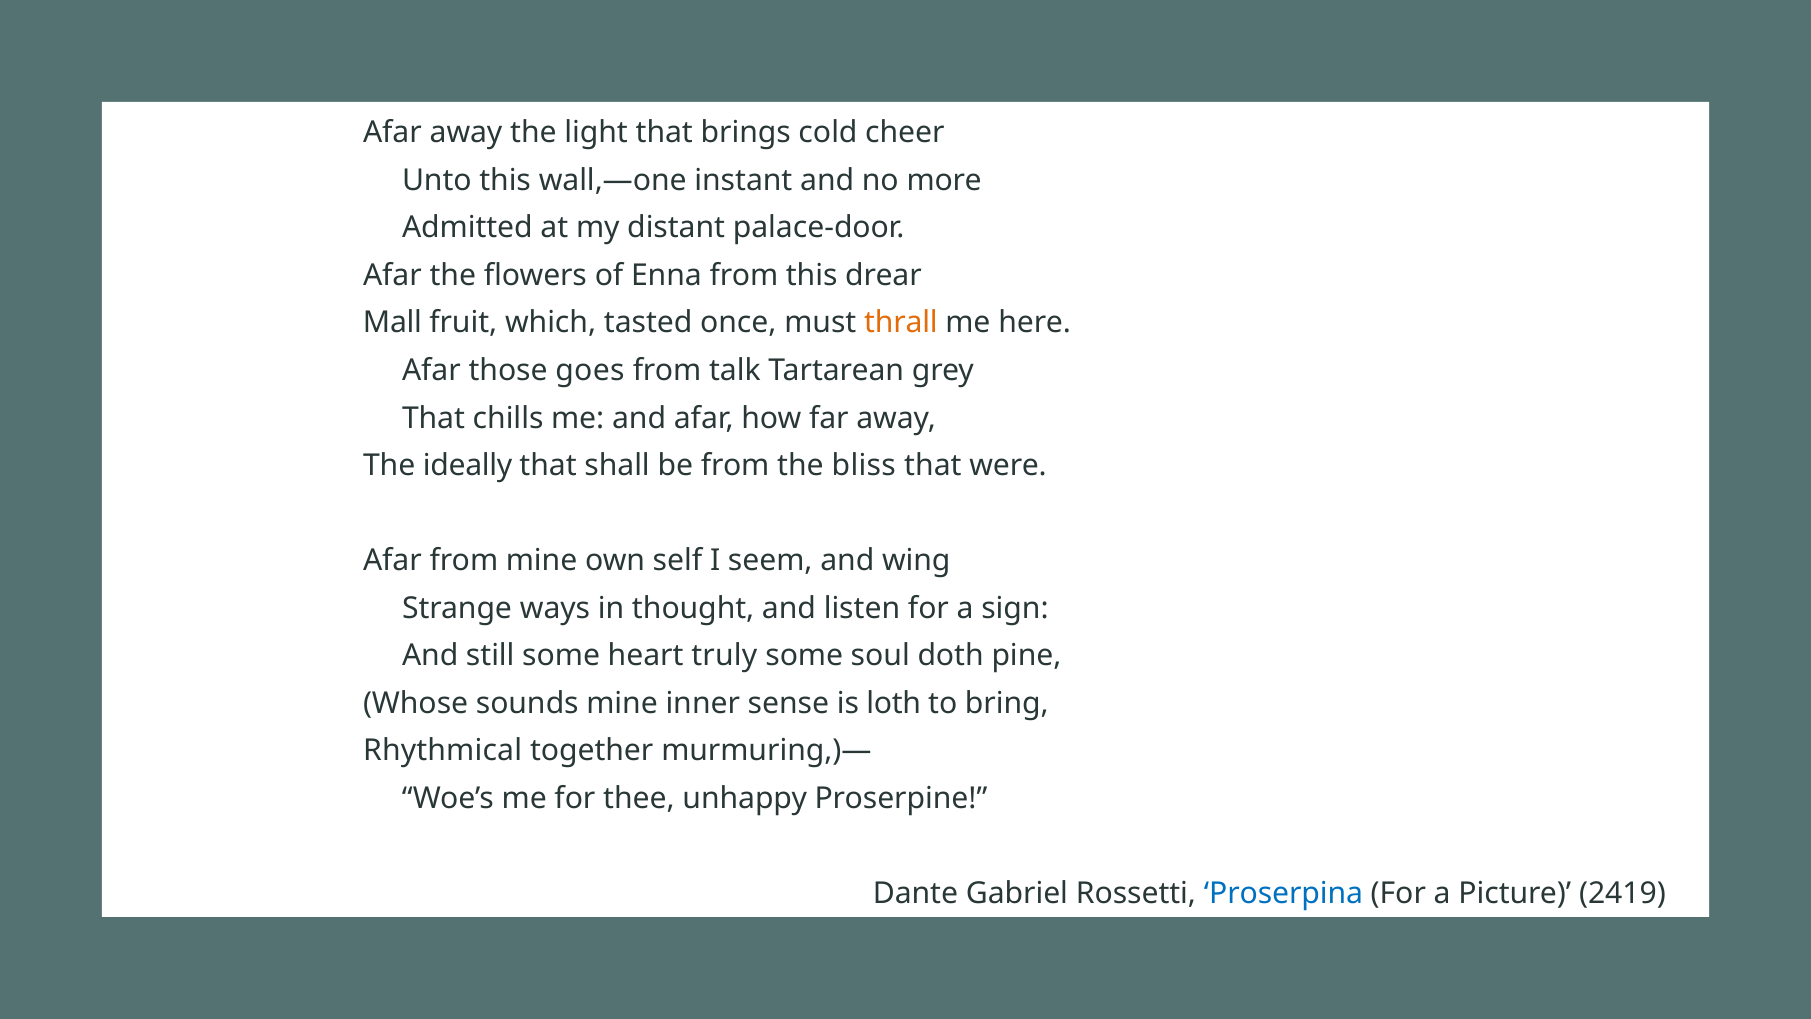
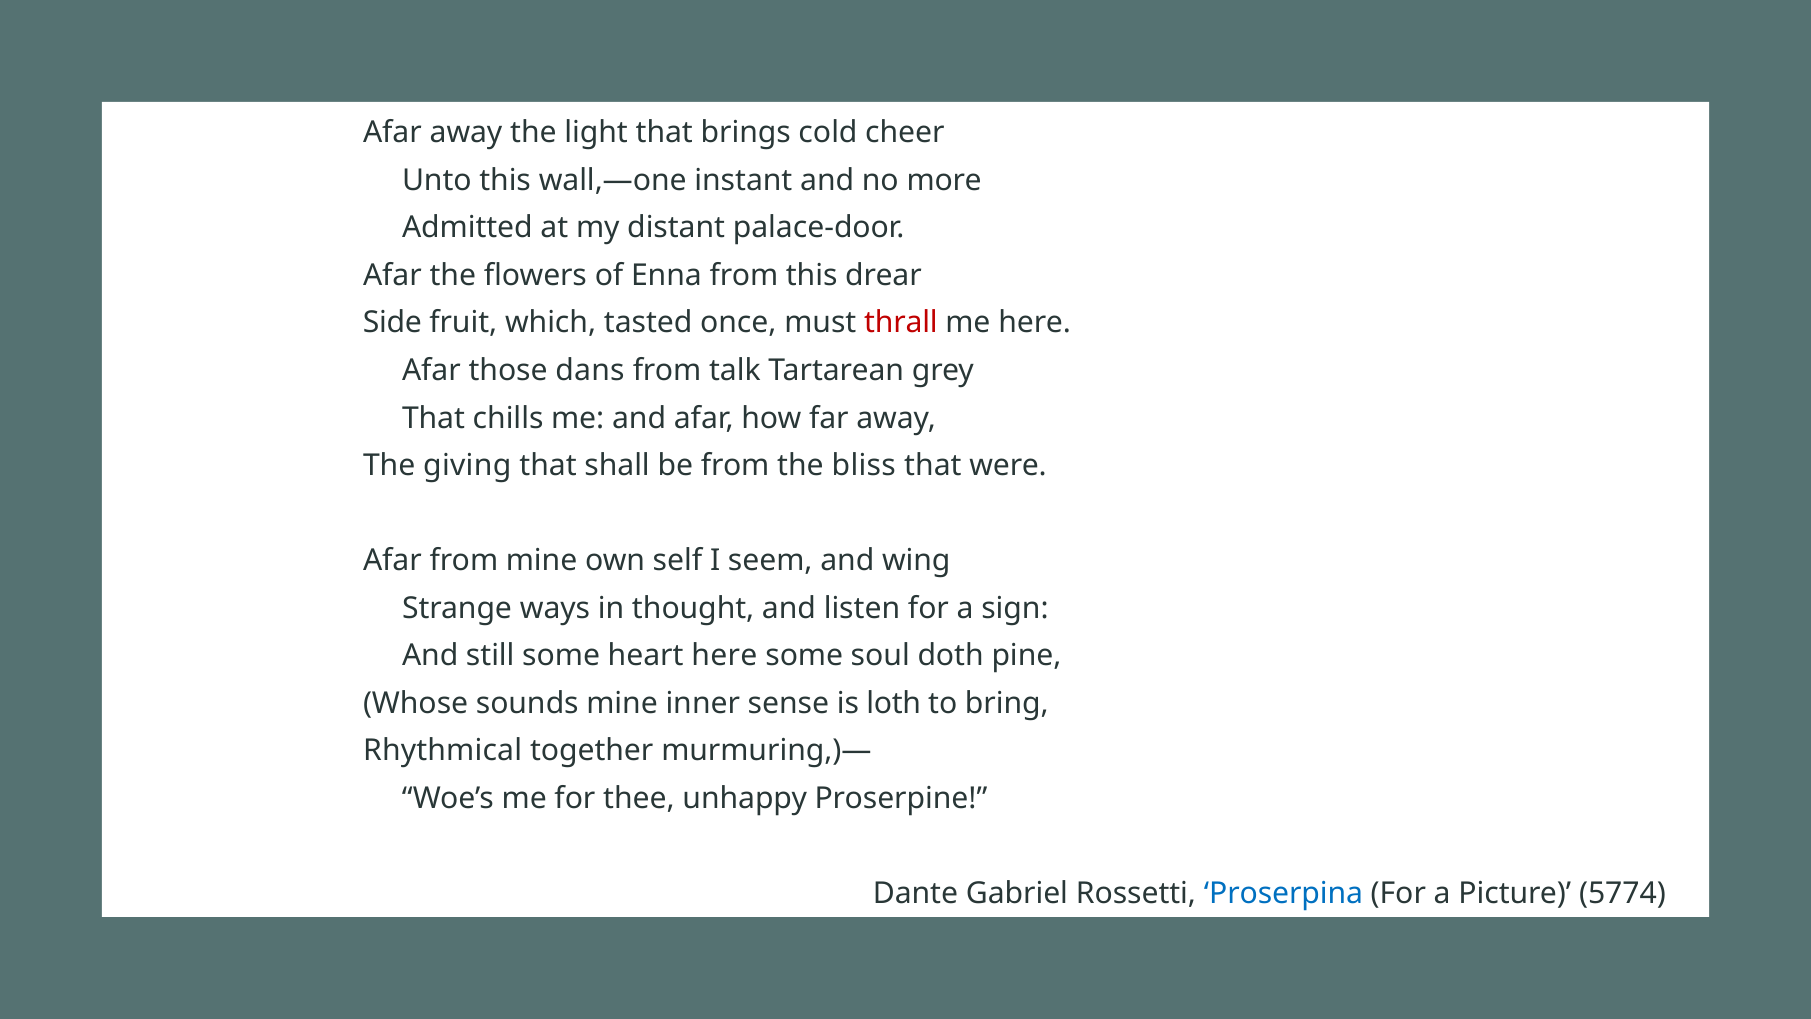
Mall: Mall -> Side
thrall colour: orange -> red
goes: goes -> dans
ideally: ideally -> giving
heart truly: truly -> here
2419: 2419 -> 5774
